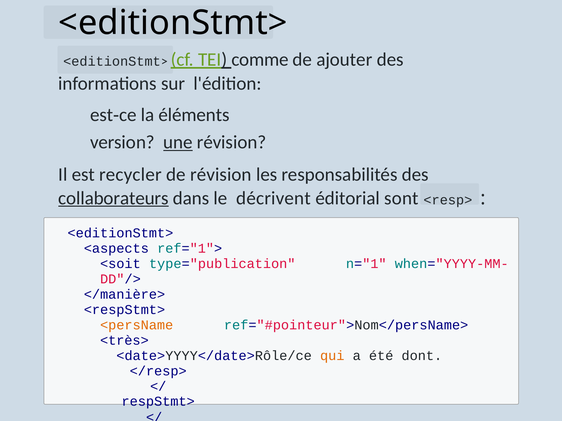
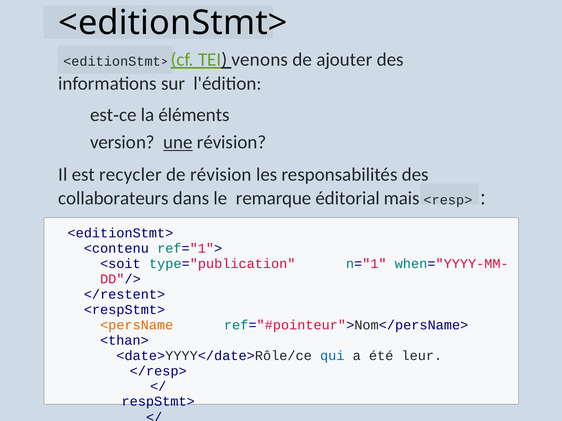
comme: comme -> venons
collaborateurs underline: present -> none
décrivent: décrivent -> remarque
sont: sont -> mais
<aspects: <aspects -> <contenu
</manière>: </manière> -> </restent>
<très>: <très> -> <than>
qui colour: orange -> blue
dont: dont -> leur
